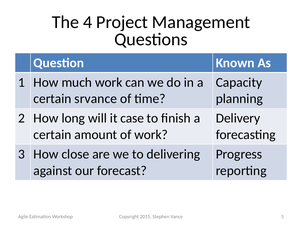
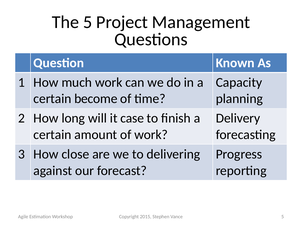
The 4: 4 -> 5
srvance: srvance -> become
